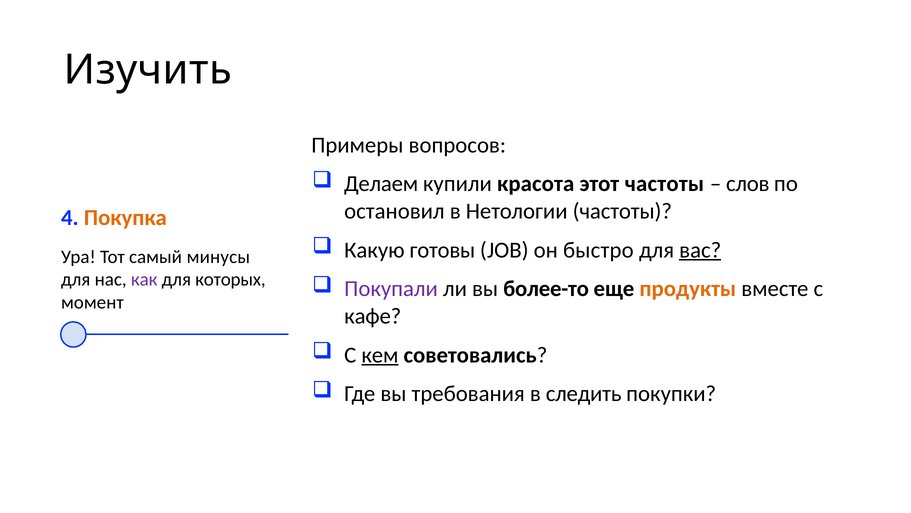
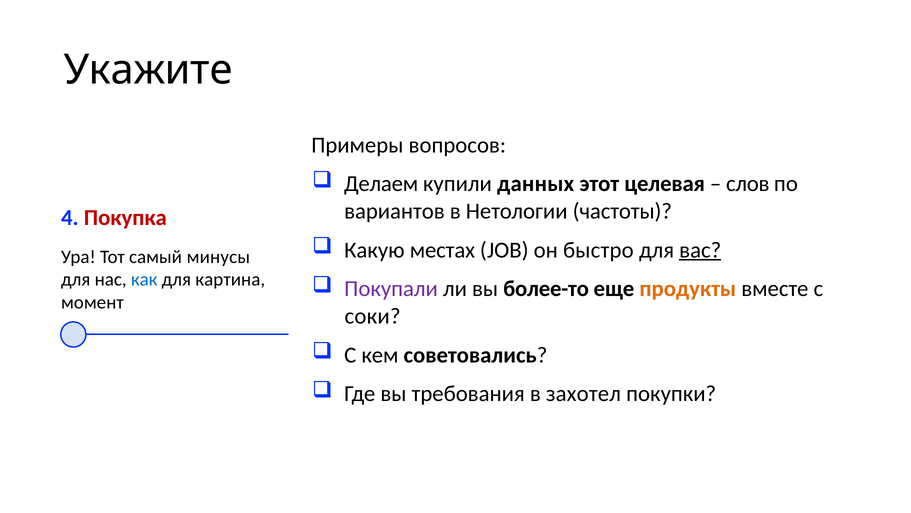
Изучить: Изучить -> Укажите
красота: красота -> данных
этот частоты: частоты -> целевая
остановил: остановил -> вариантов
Покупка colour: orange -> red
готовы: готовы -> местах
как colour: purple -> blue
которых: которых -> картина
кафе: кафе -> соки
кем underline: present -> none
следить: следить -> захотел
